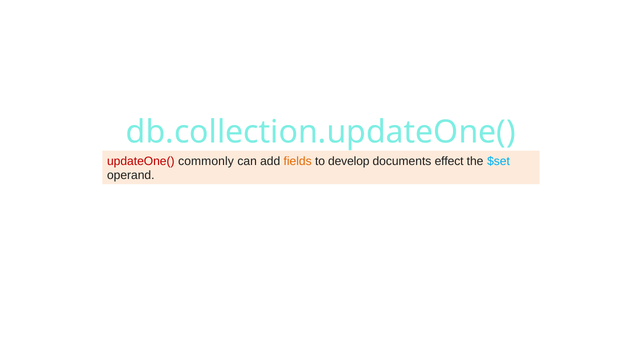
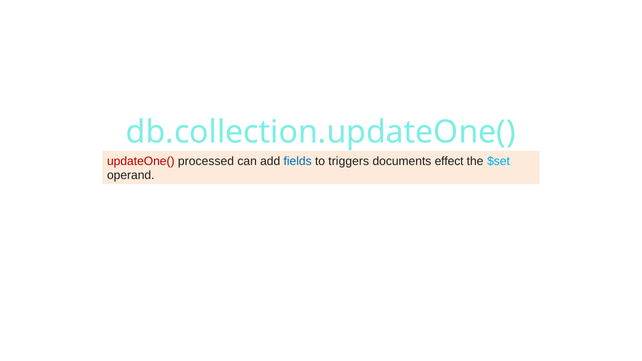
commonly: commonly -> processed
fields colour: orange -> blue
develop: develop -> triggers
